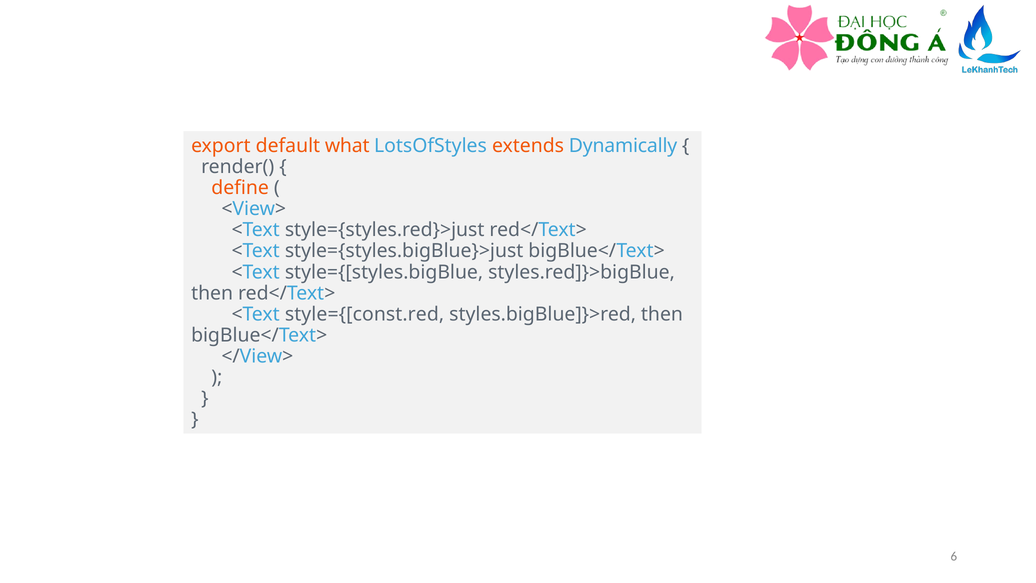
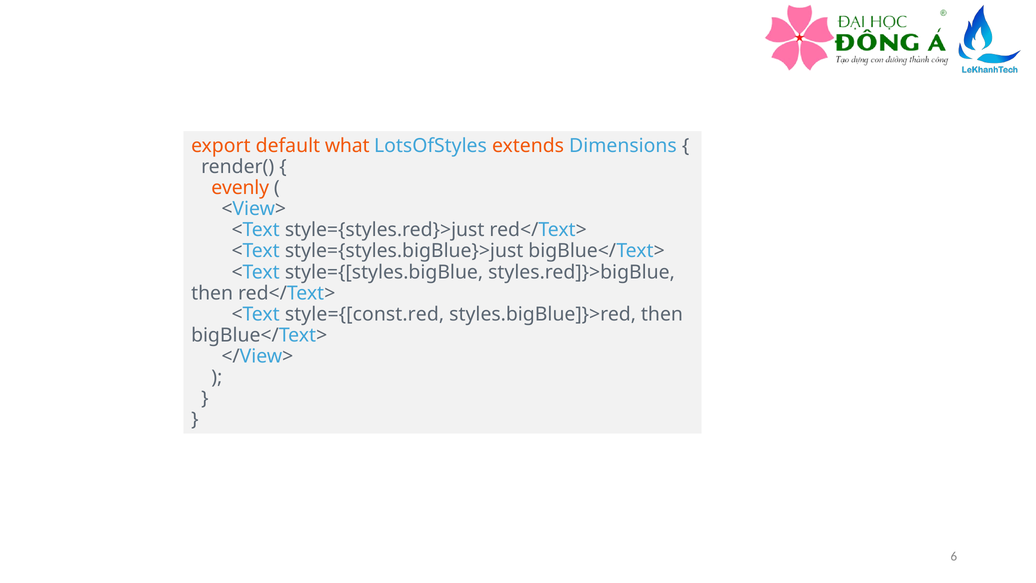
Dynamically: Dynamically -> Dimensions
define: define -> evenly
